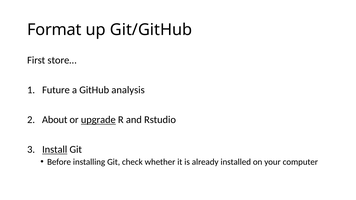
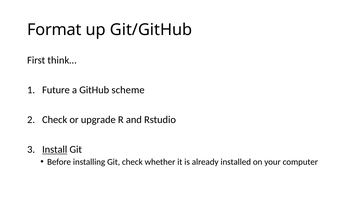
store…: store… -> think…
analysis: analysis -> scheme
About at (55, 120): About -> Check
upgrade underline: present -> none
